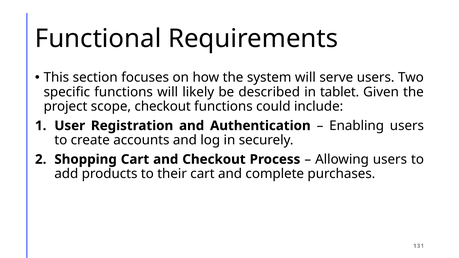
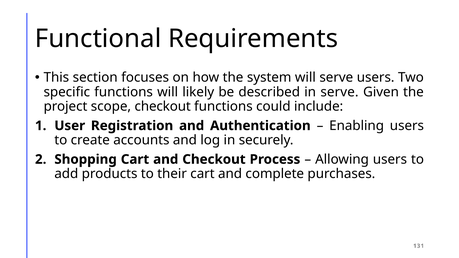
in tablet: tablet -> serve
